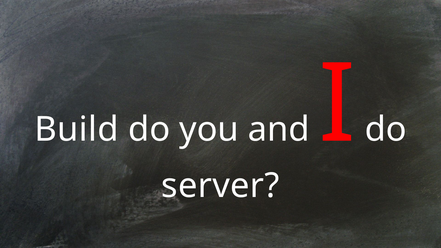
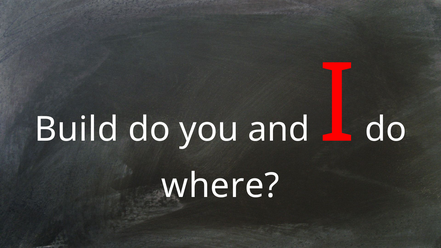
server: server -> where
